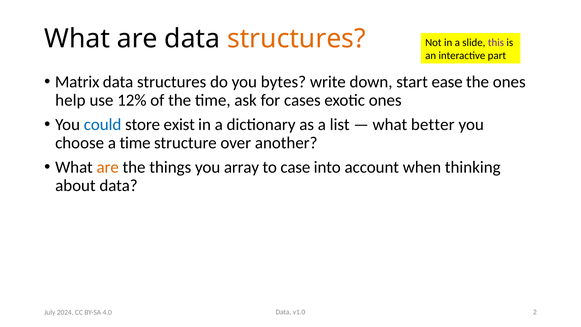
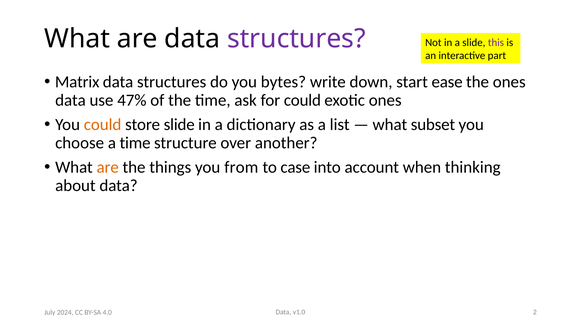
structures at (296, 39) colour: orange -> purple
help at (70, 100): help -> data
12%: 12% -> 47%
for cases: cases -> could
could at (103, 125) colour: blue -> orange
store exist: exist -> slide
better: better -> subset
array: array -> from
